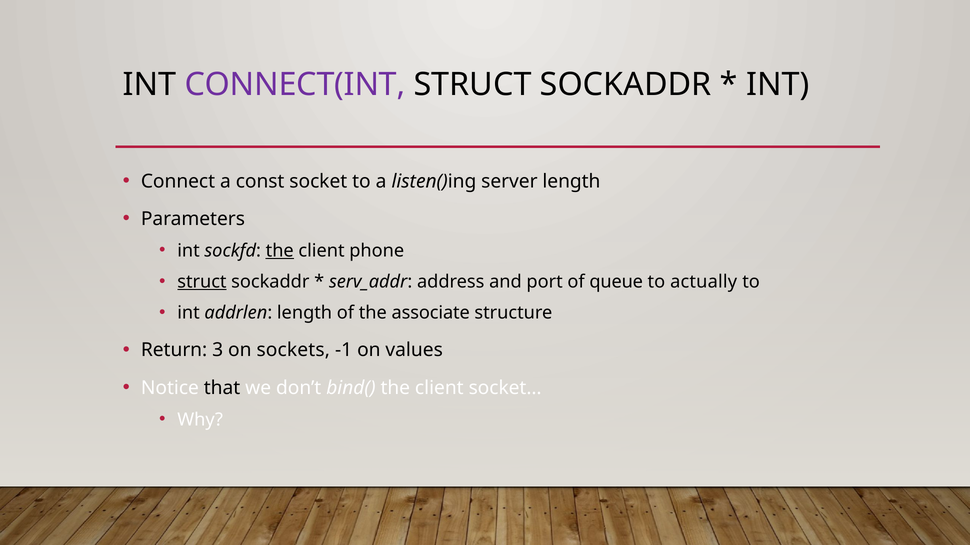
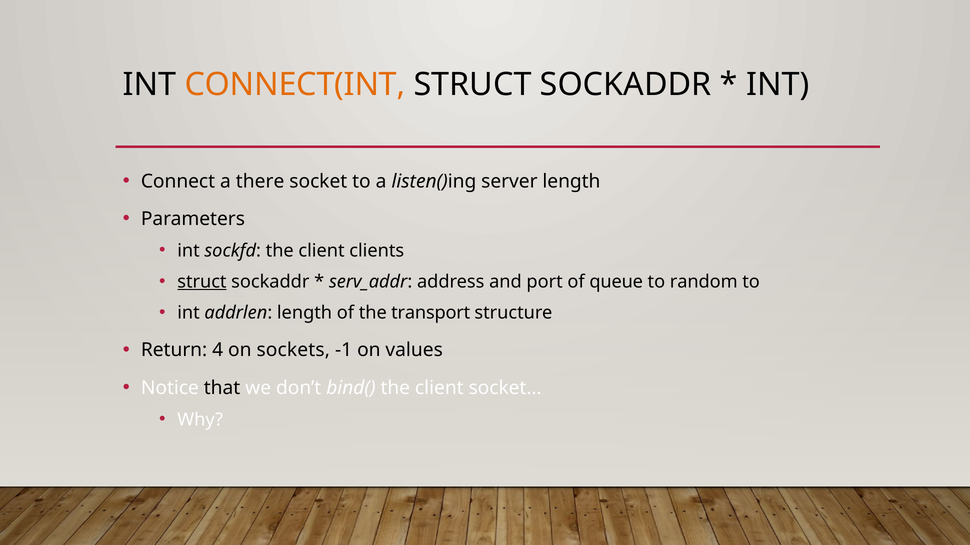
CONNECT(INT colour: purple -> orange
const: const -> there
the at (280, 251) underline: present -> none
phone: phone -> clients
actually: actually -> random
associate: associate -> transport
3: 3 -> 4
